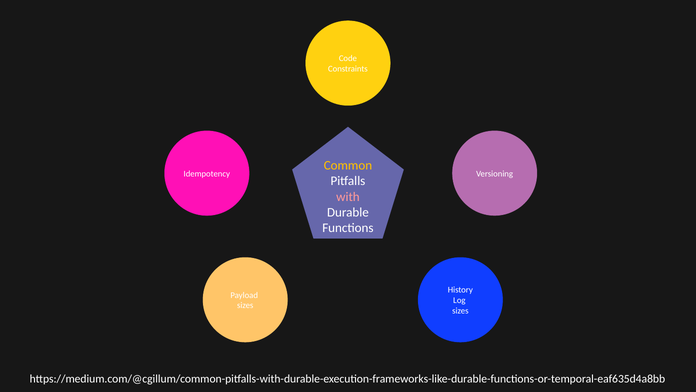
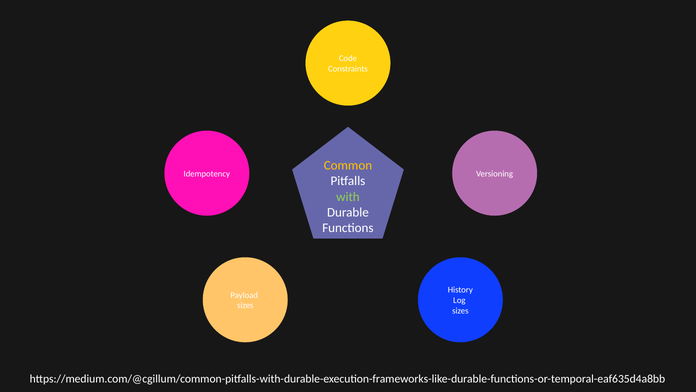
with colour: pink -> light green
